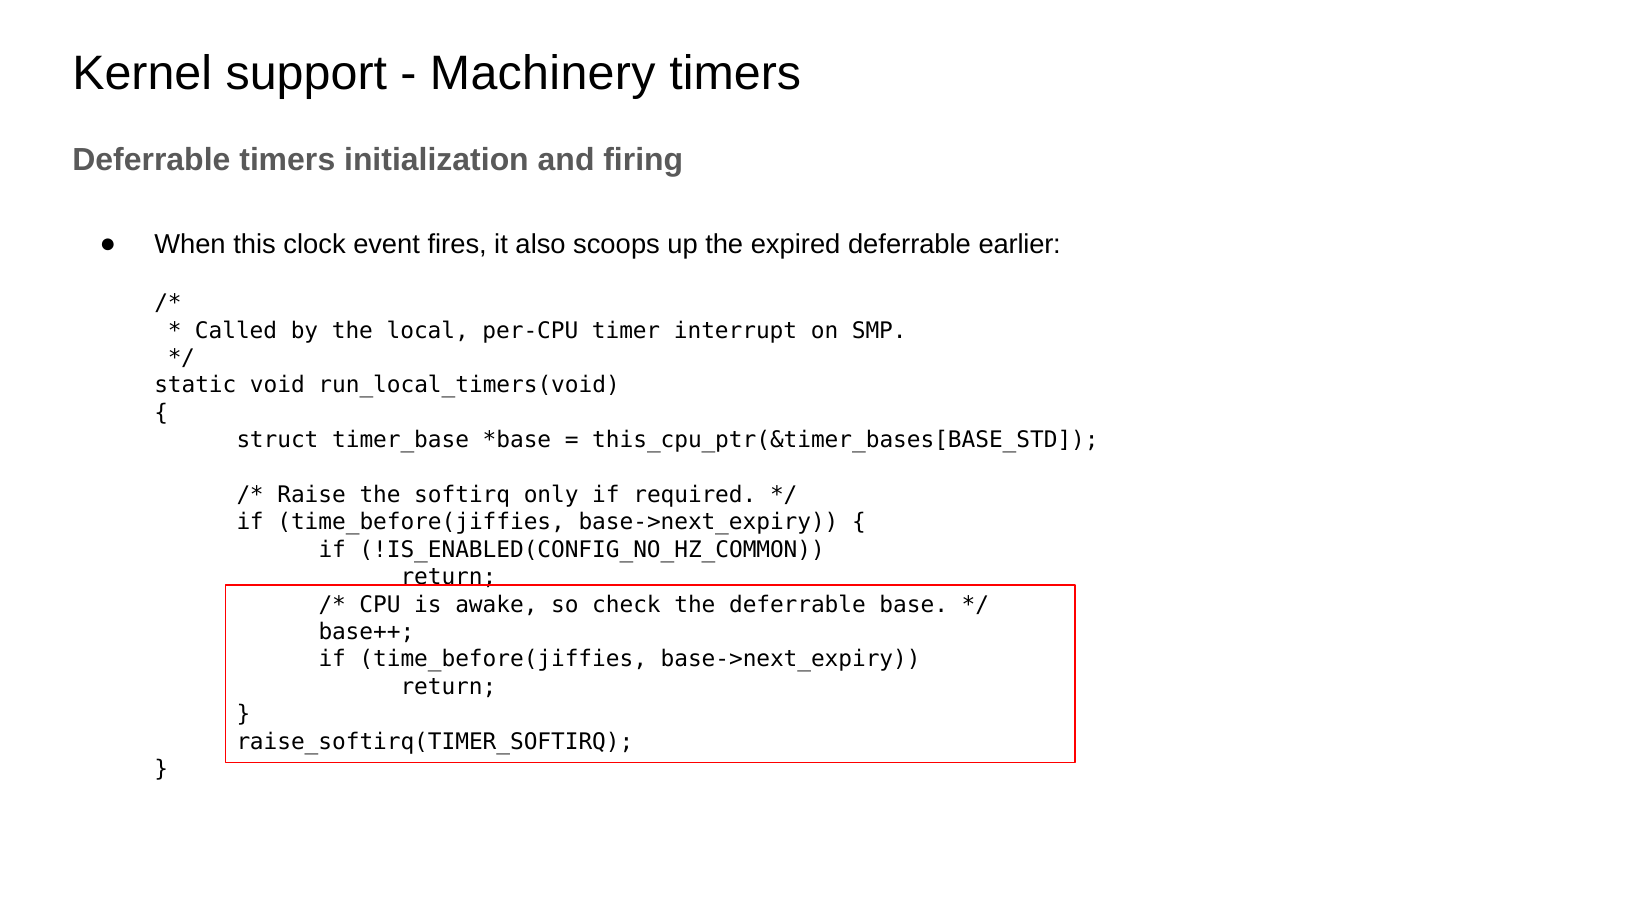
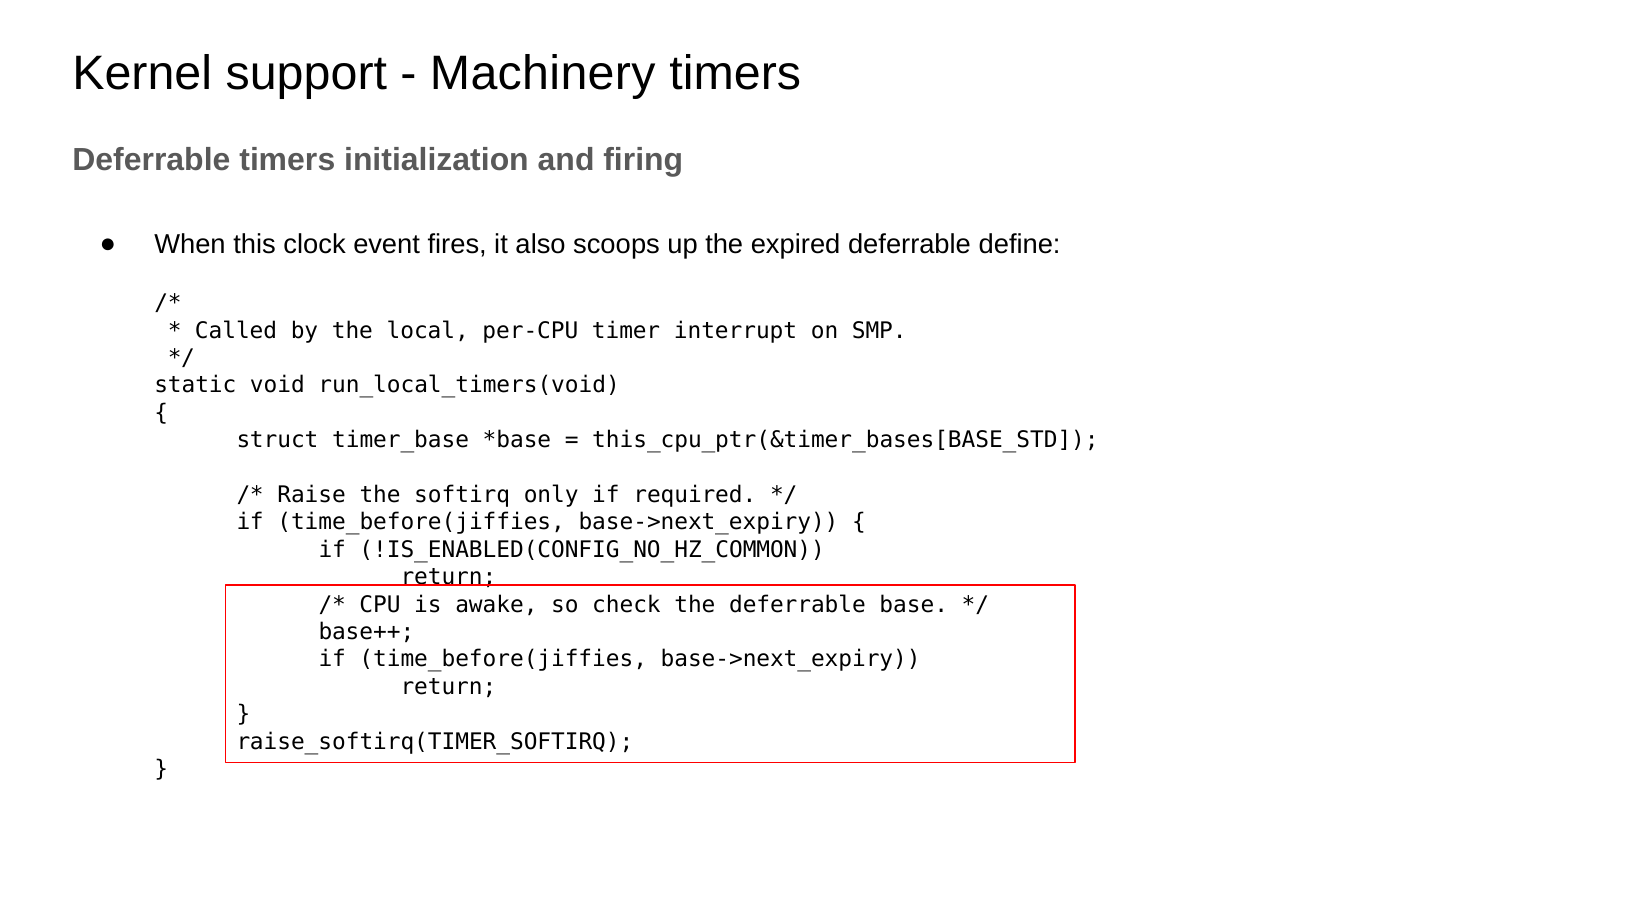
earlier: earlier -> define
